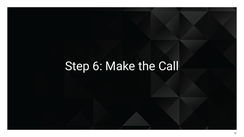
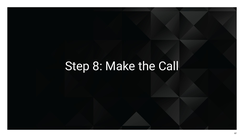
6: 6 -> 8
